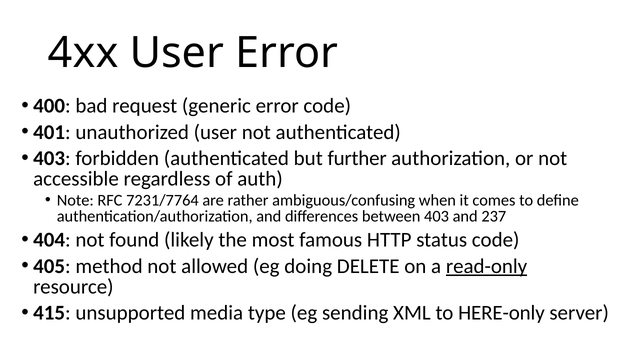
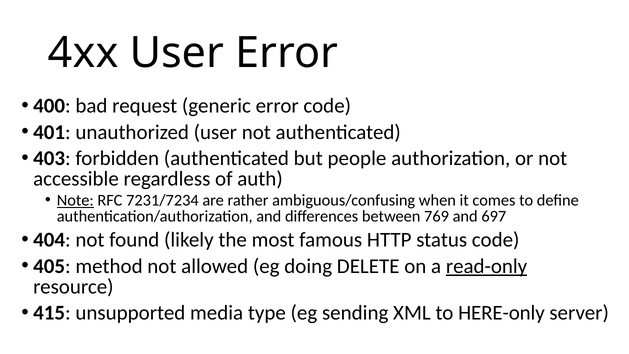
further: further -> people
Note underline: none -> present
7231/7764: 7231/7764 -> 7231/7234
between 403: 403 -> 769
237: 237 -> 697
